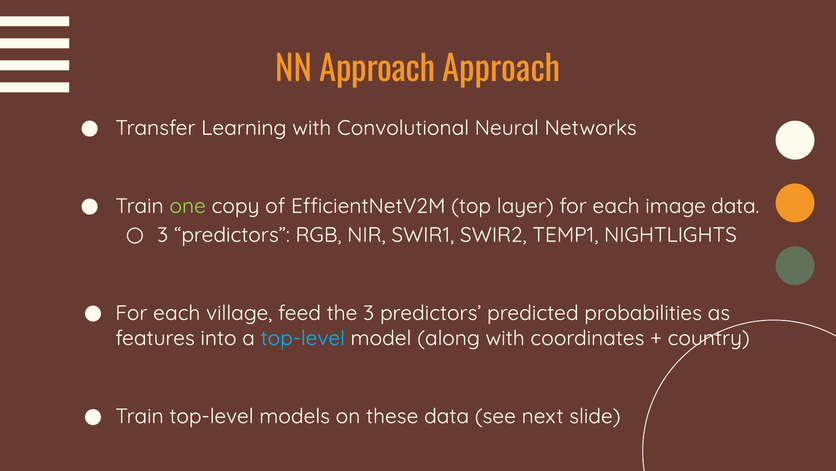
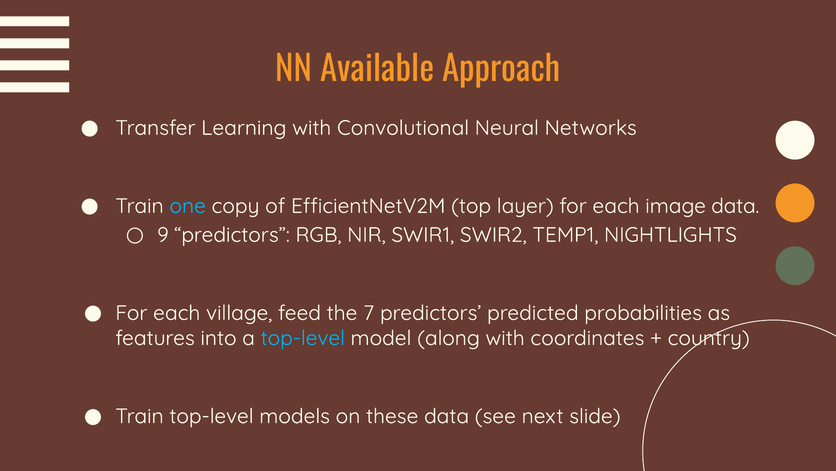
NN Approach: Approach -> Available
one colour: light green -> light blue
3 at (163, 235): 3 -> 9
the 3: 3 -> 7
